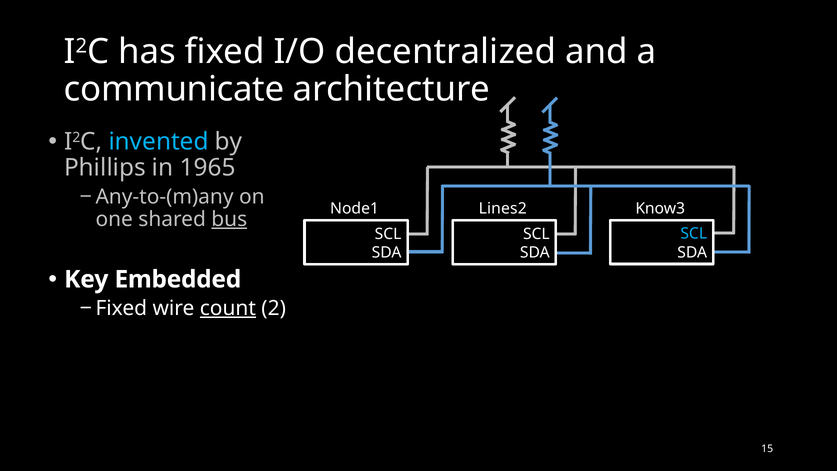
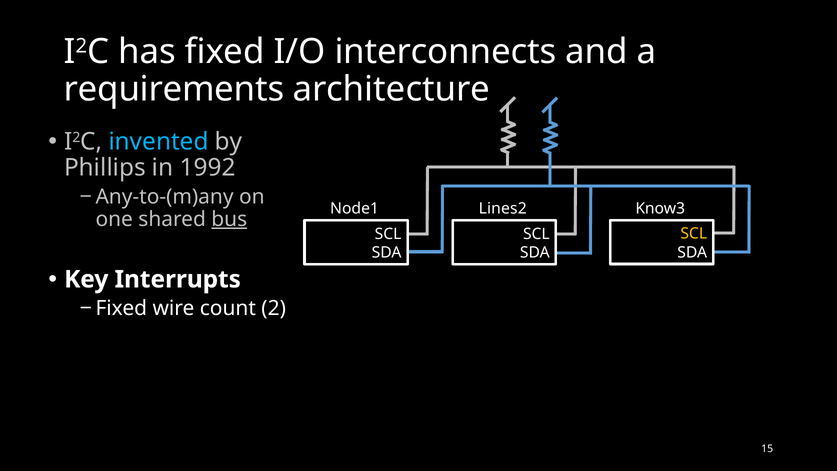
decentralized: decentralized -> interconnects
communicate: communicate -> requirements
1965: 1965 -> 1992
SCL at (694, 234) colour: light blue -> yellow
Embedded: Embedded -> Interrupts
count underline: present -> none
